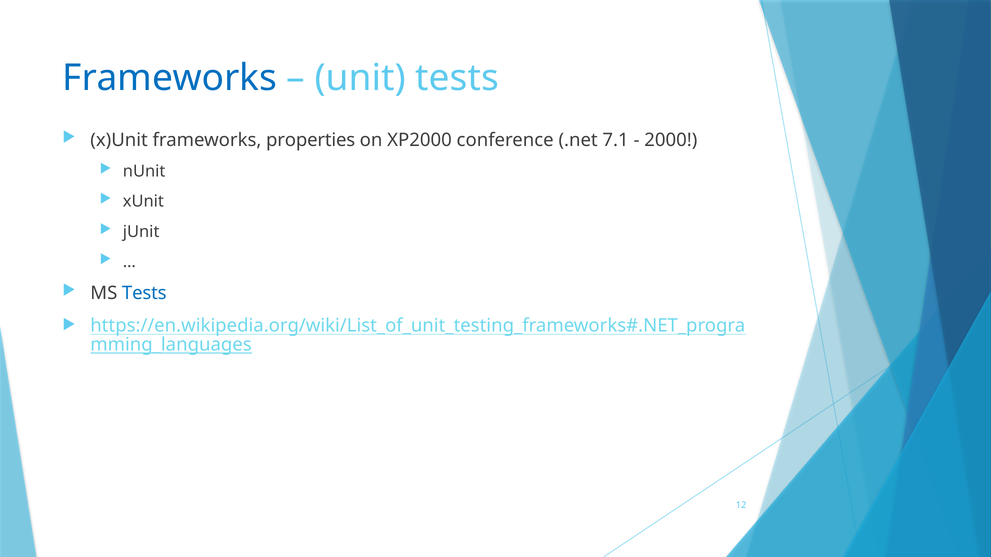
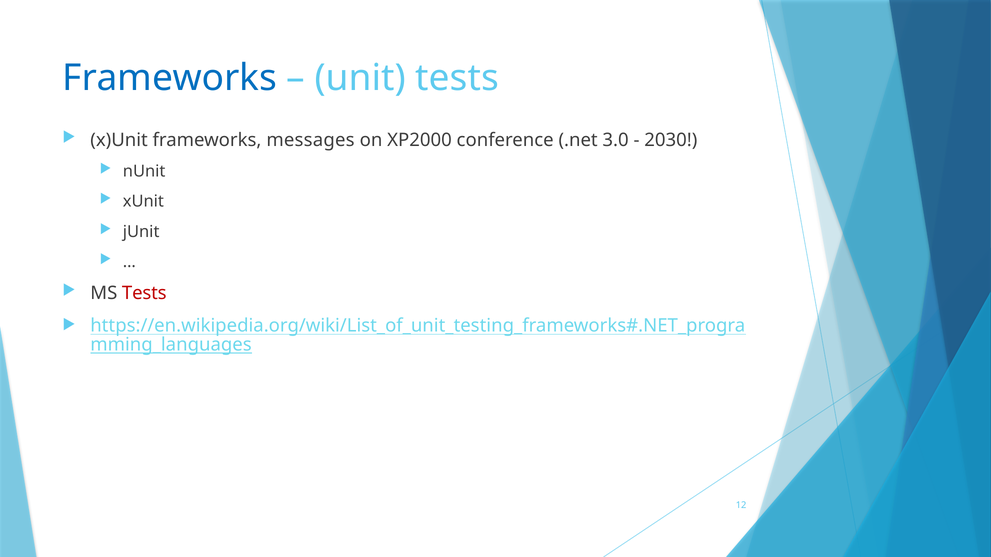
properties: properties -> messages
7.1: 7.1 -> 3.0
2000: 2000 -> 2030
Tests at (144, 293) colour: blue -> red
